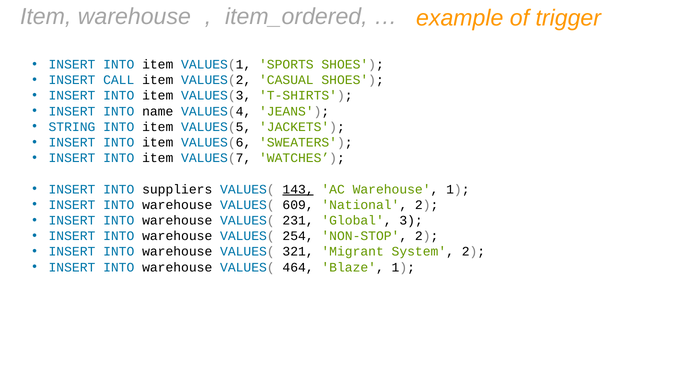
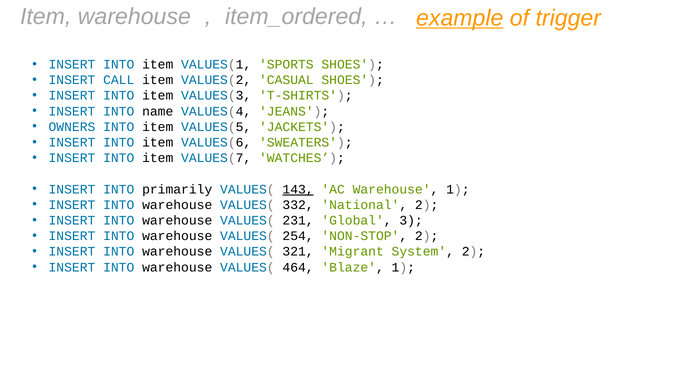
example underline: none -> present
STRING: STRING -> OWNERS
suppliers: suppliers -> primarily
609: 609 -> 332
